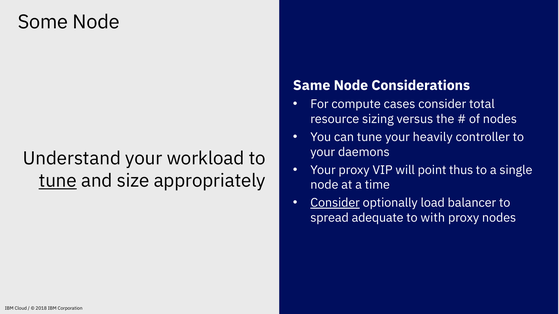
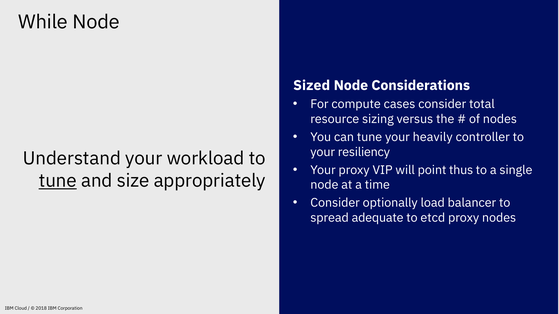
Some: Some -> While
Same: Same -> Sized
daemons: daemons -> resiliency
Consider at (335, 203) underline: present -> none
with: with -> etcd
